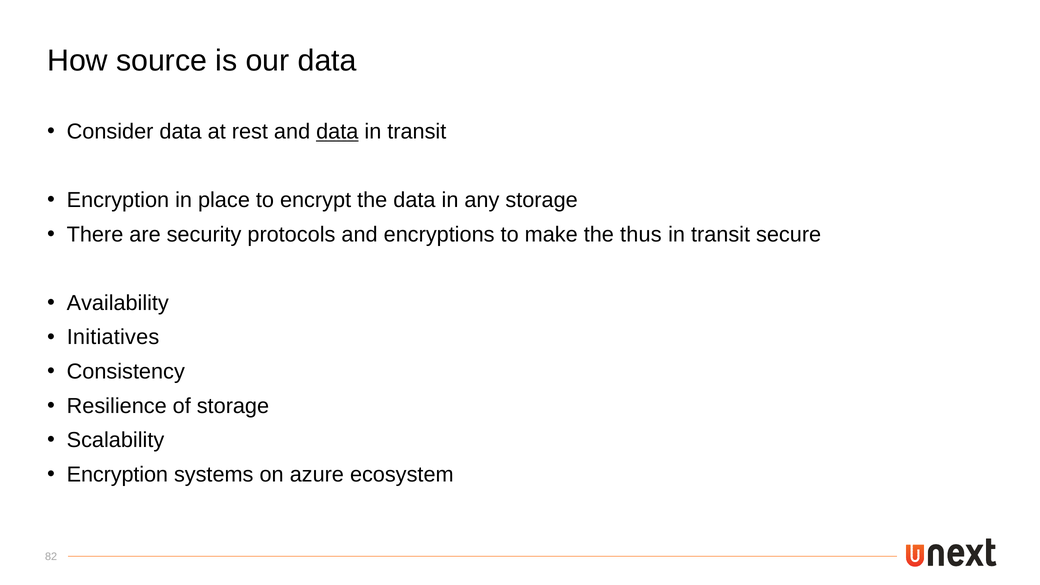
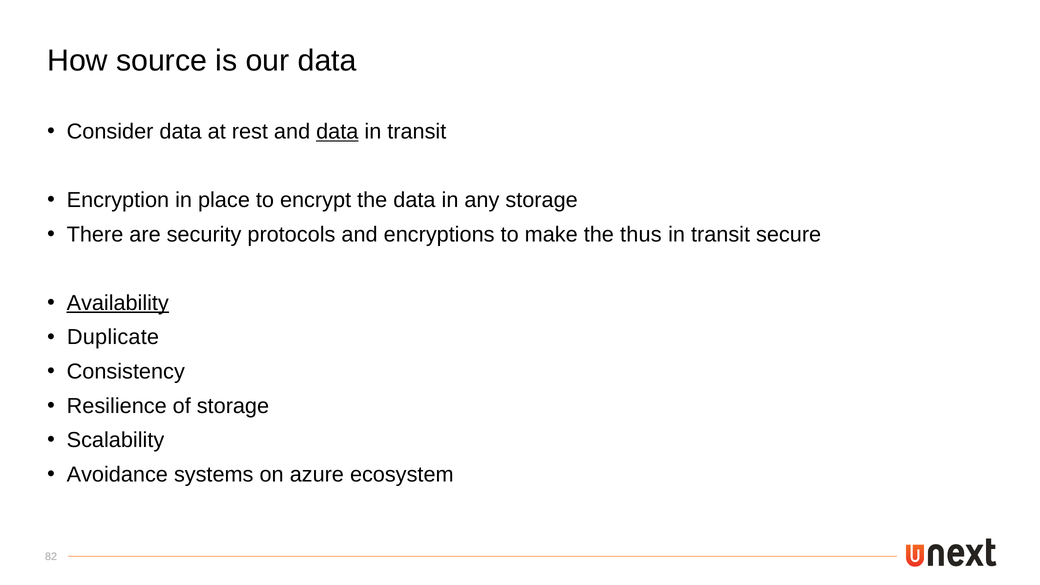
Availability underline: none -> present
Initiatives: Initiatives -> Duplicate
Encryption at (117, 474): Encryption -> Avoidance
